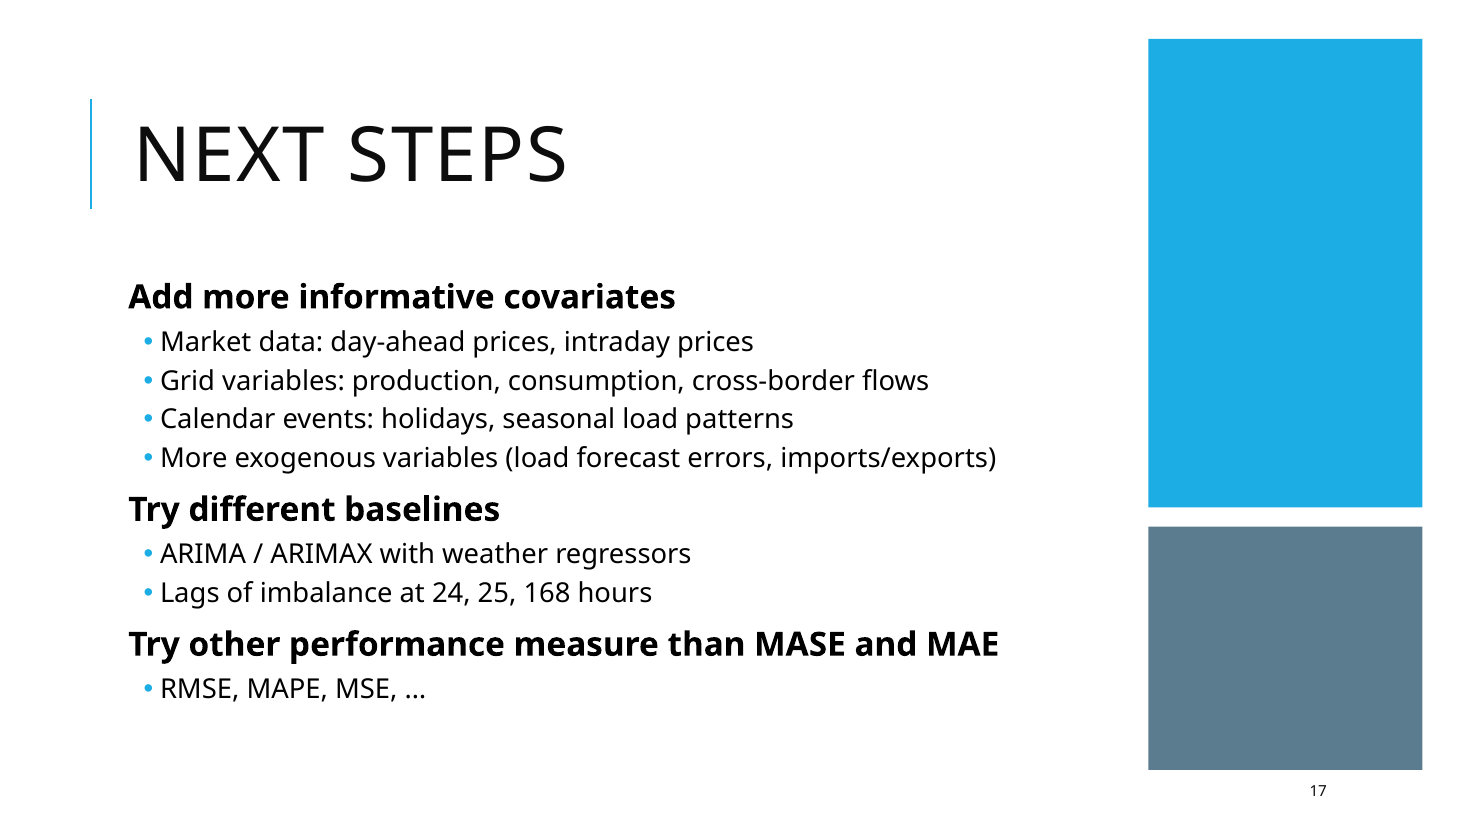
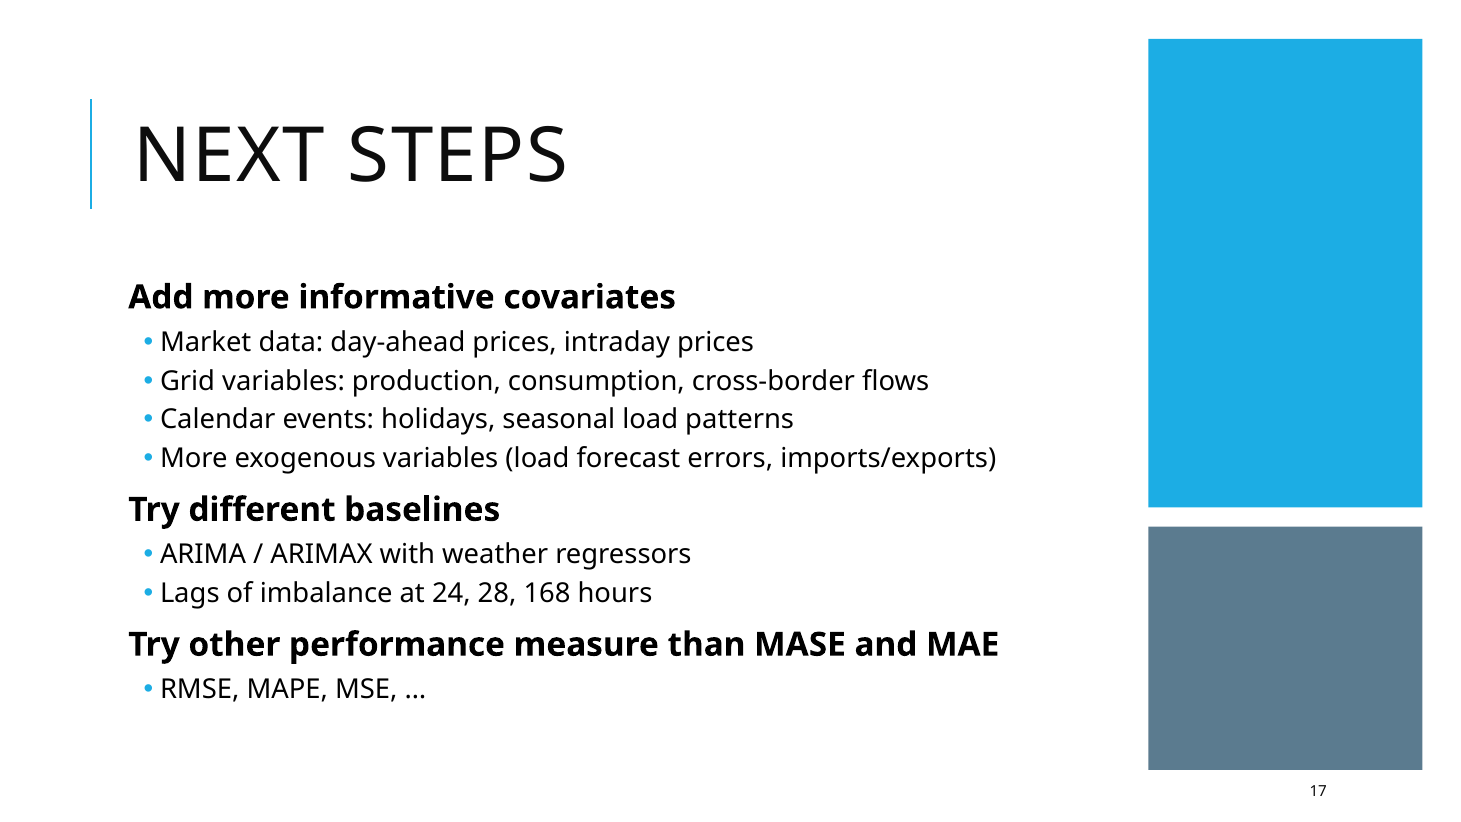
25: 25 -> 28
